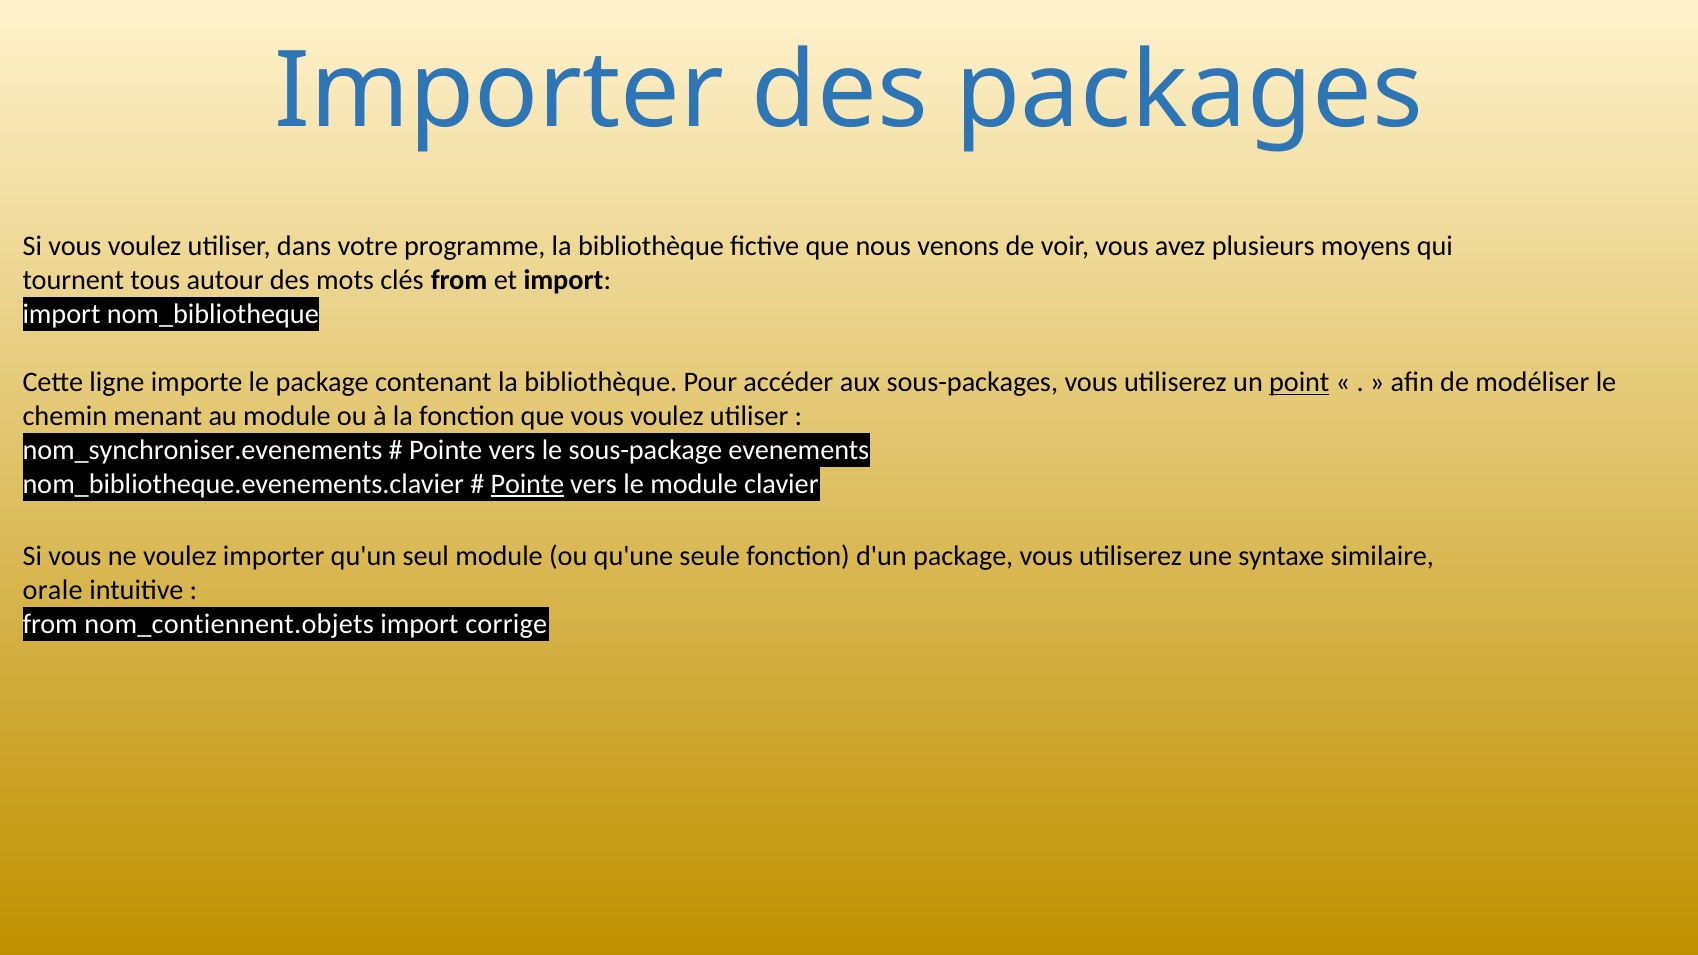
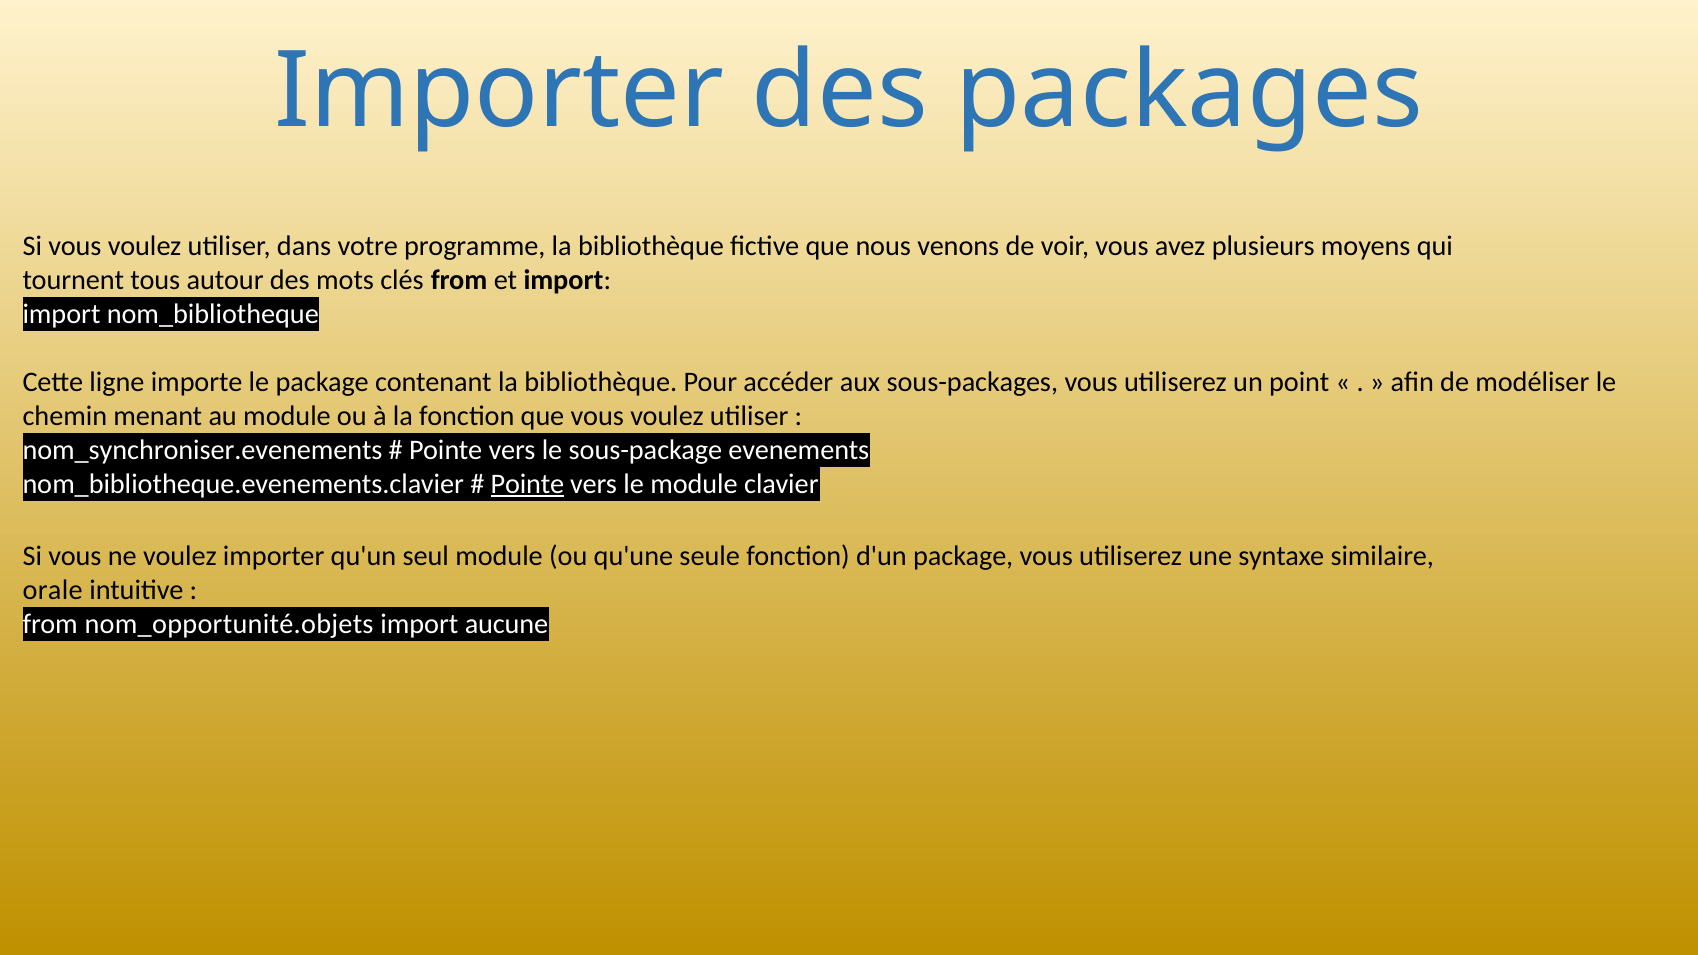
point underline: present -> none
nom_contiennent.objets: nom_contiennent.objets -> nom_opportunité.objets
corrige: corrige -> aucune
